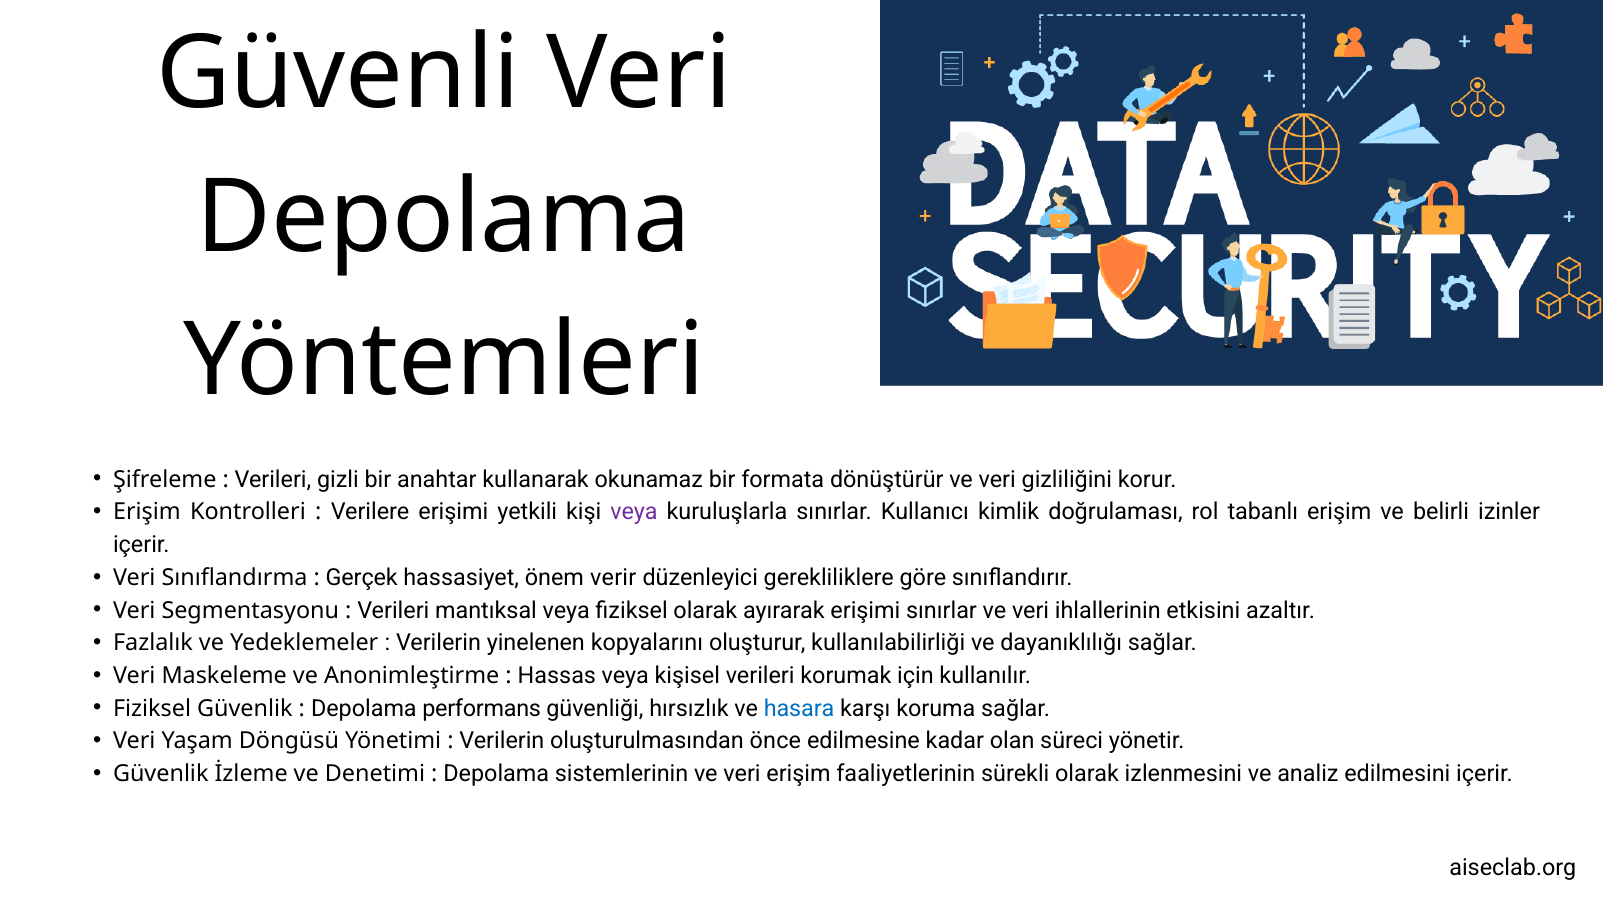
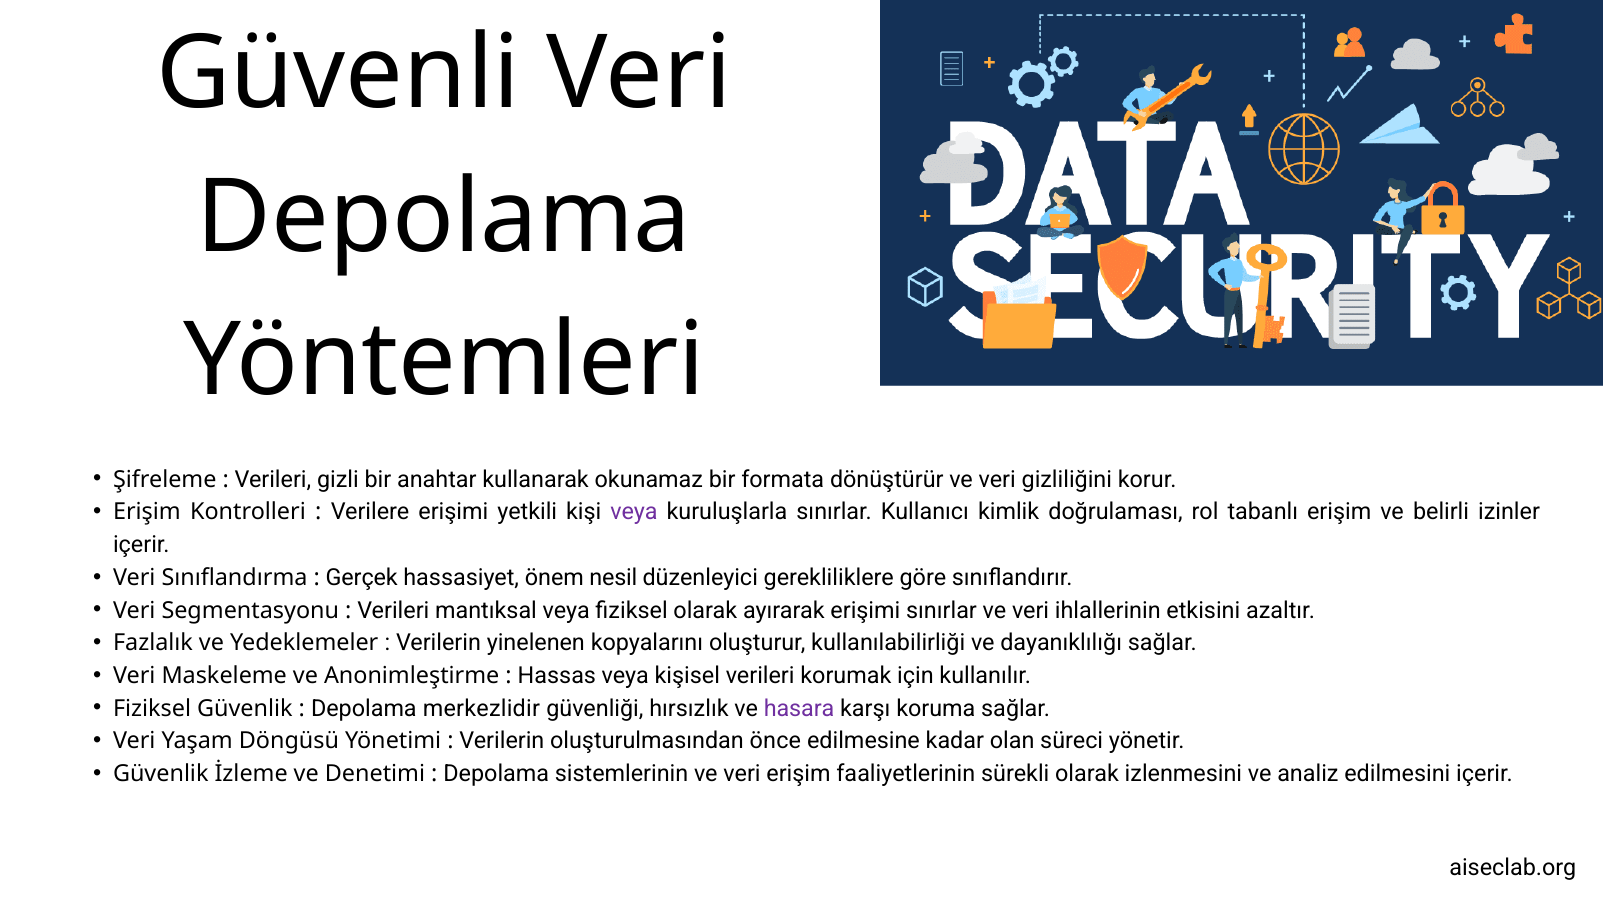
verir: verir -> nesil
performans: performans -> merkezlidir
hasara colour: blue -> purple
